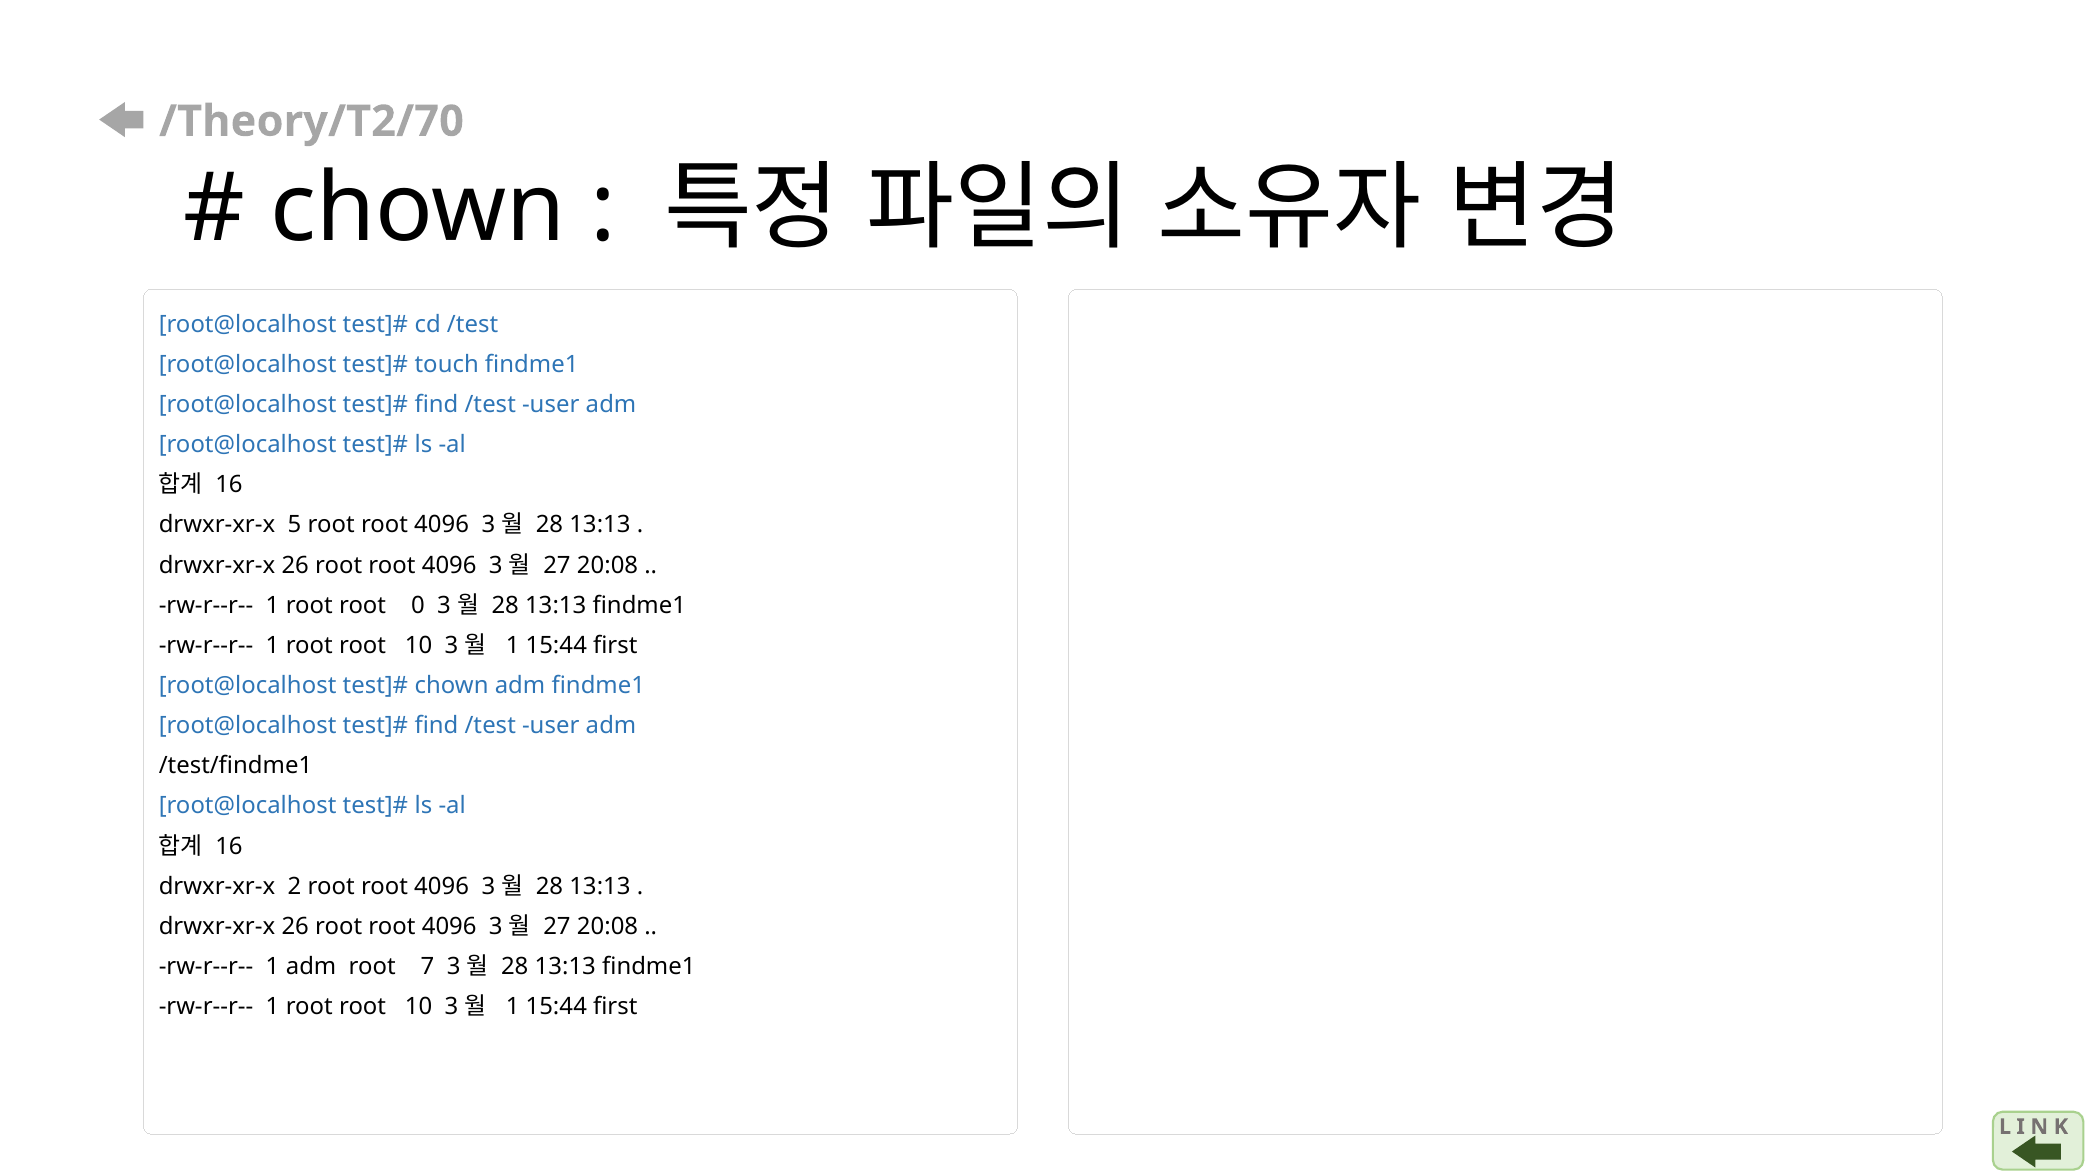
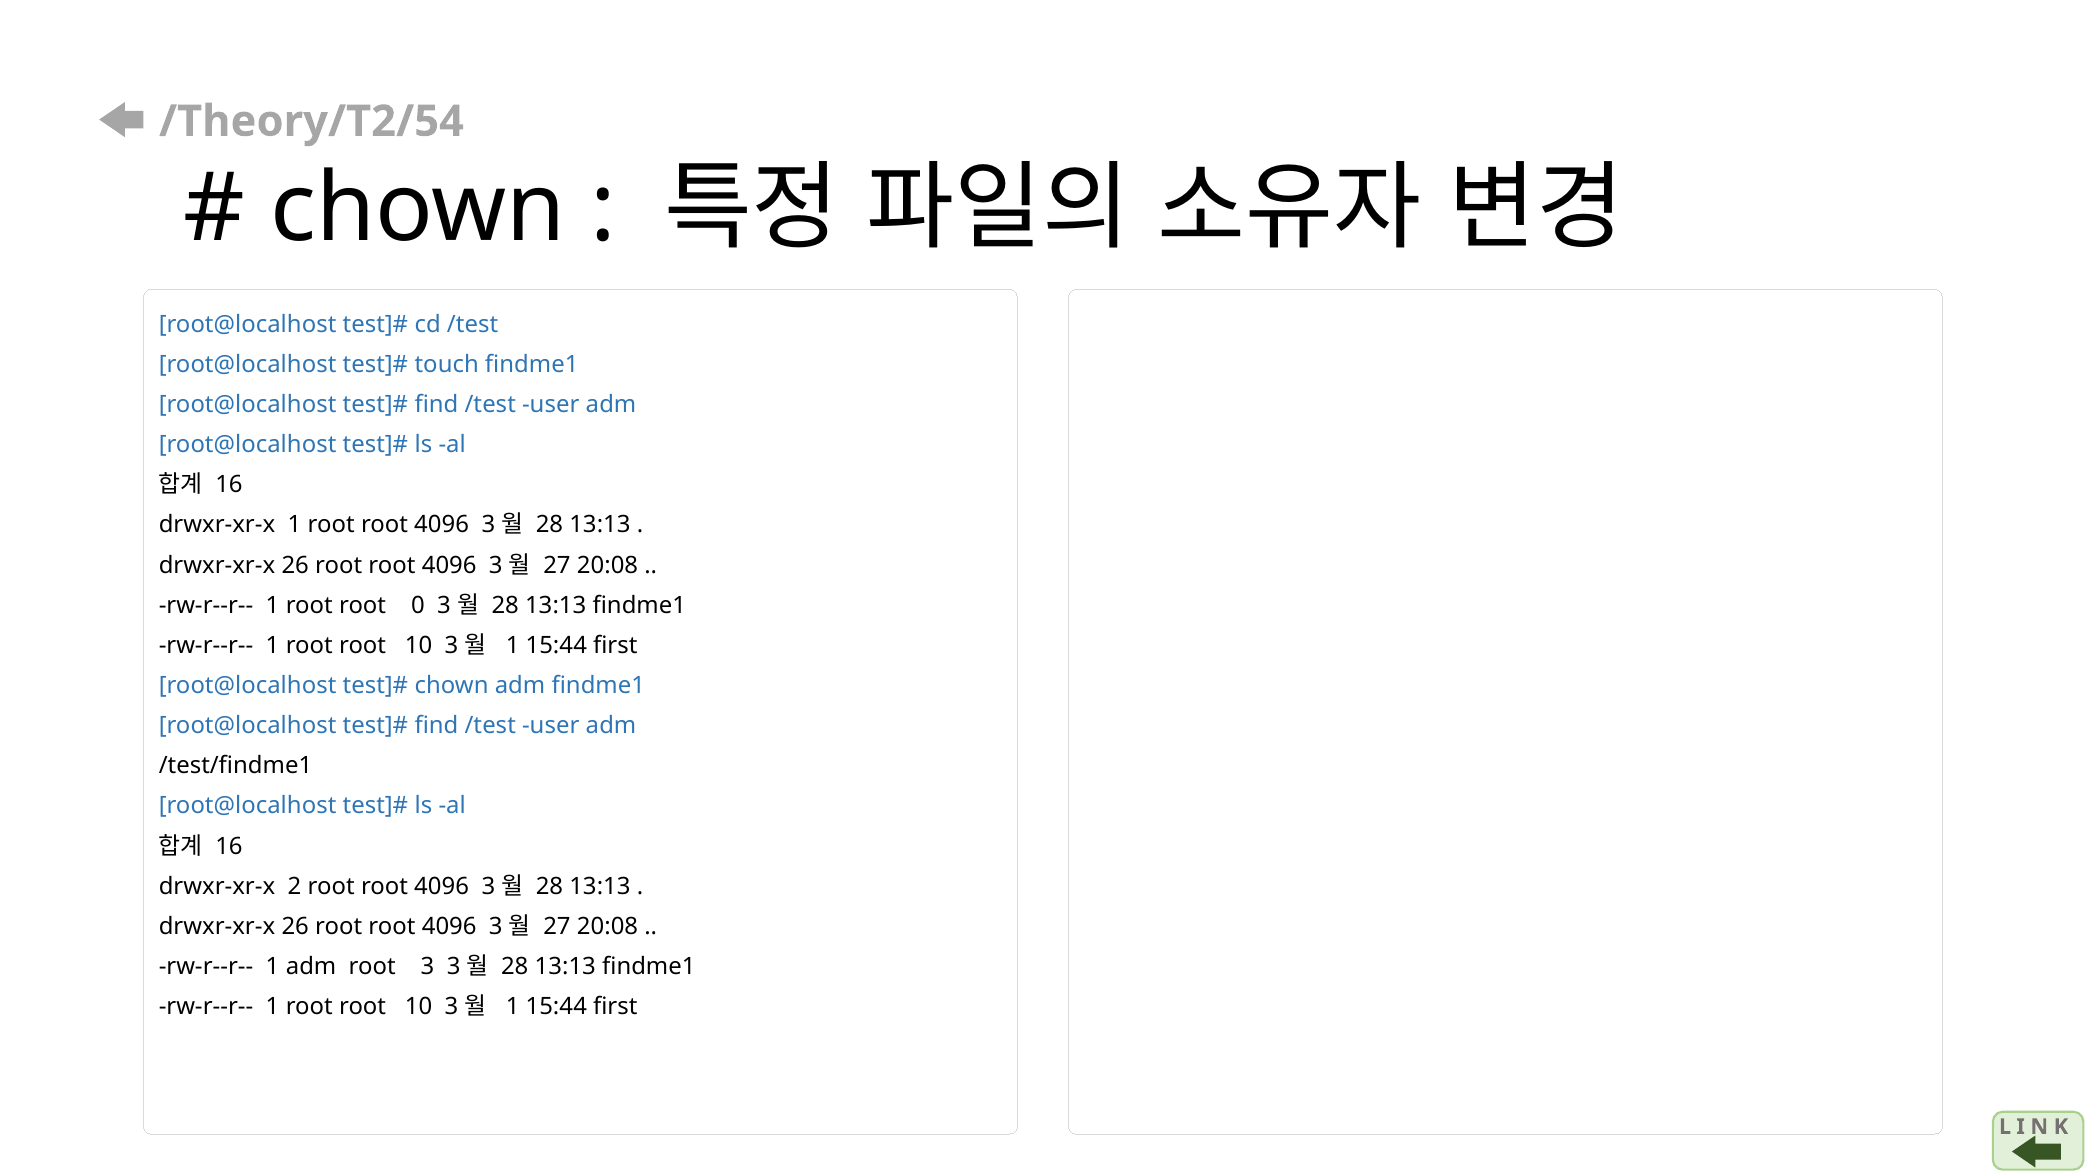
/Theory/T2/70: /Theory/T2/70 -> /Theory/T2/54
drwxr-xr-x 5: 5 -> 1
root 7: 7 -> 3
